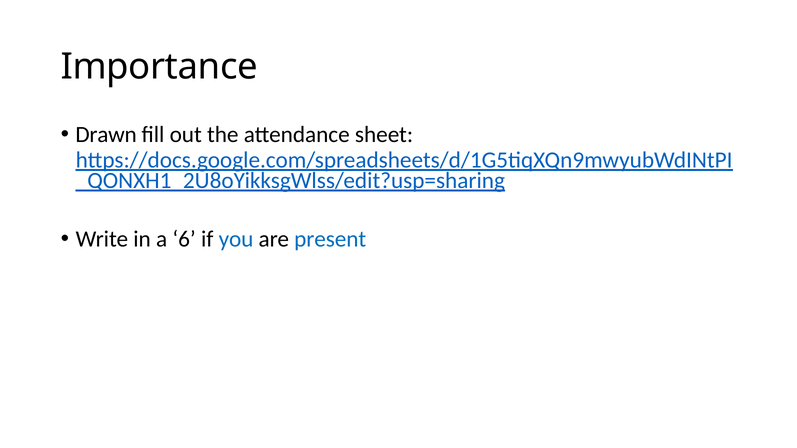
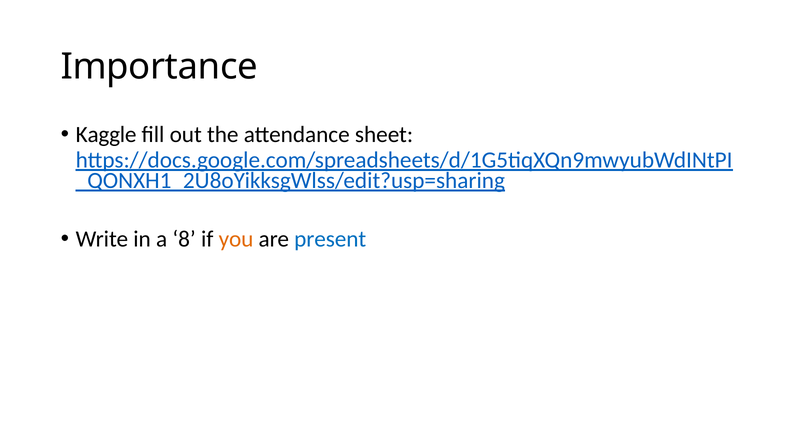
Drawn: Drawn -> Kaggle
6: 6 -> 8
you colour: blue -> orange
